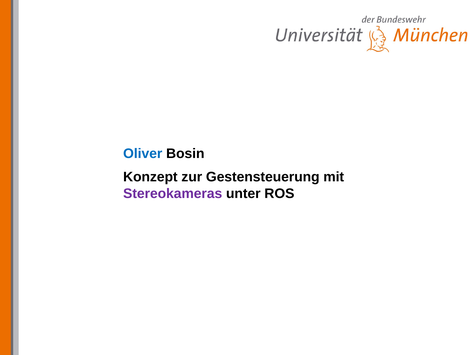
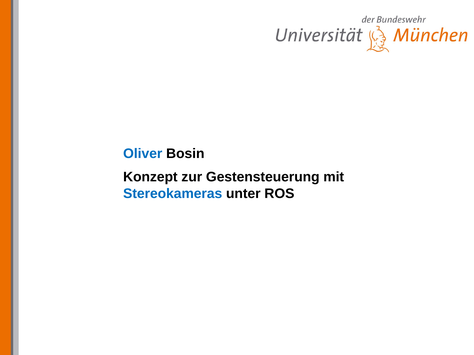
Stereokameras colour: purple -> blue
